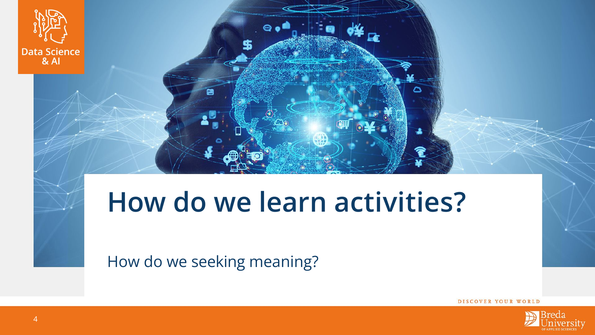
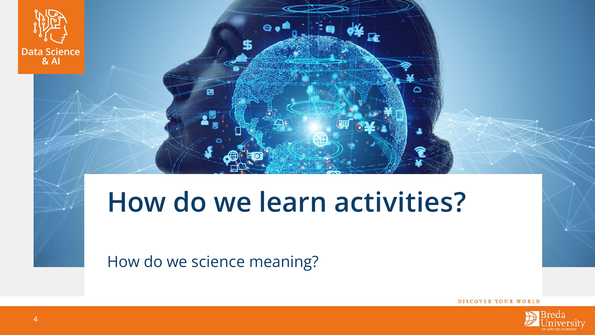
seeking: seeking -> science
